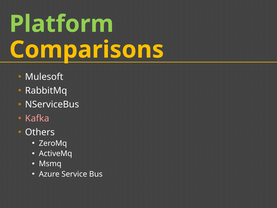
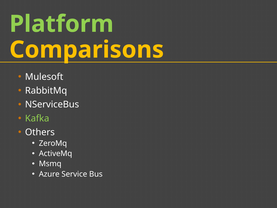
Kafka colour: pink -> light green
